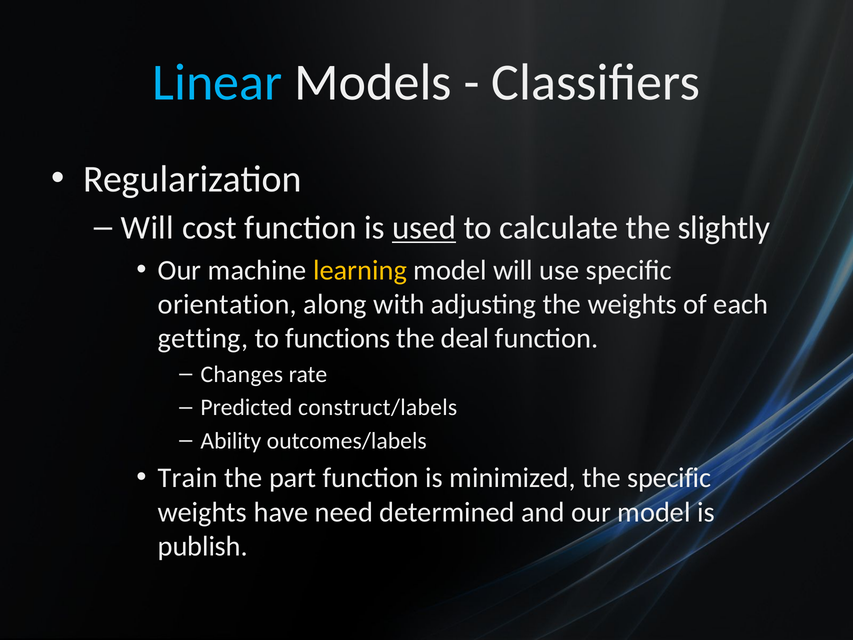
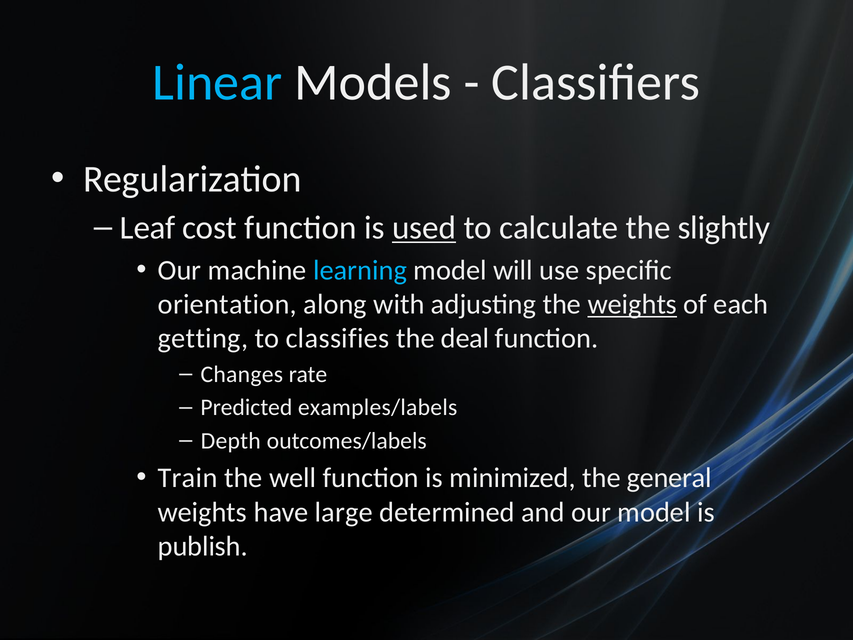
Will at (147, 228): Will -> Leaf
learning colour: yellow -> light blue
weights at (632, 304) underline: none -> present
functions: functions -> classifies
construct/labels: construct/labels -> examples/labels
Ability: Ability -> Depth
part: part -> well
the specific: specific -> general
need: need -> large
